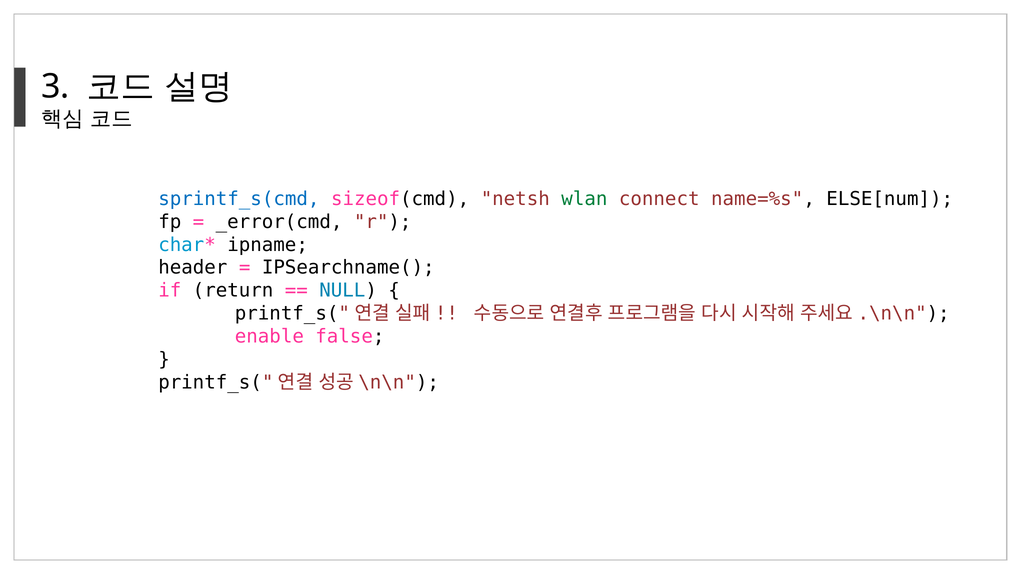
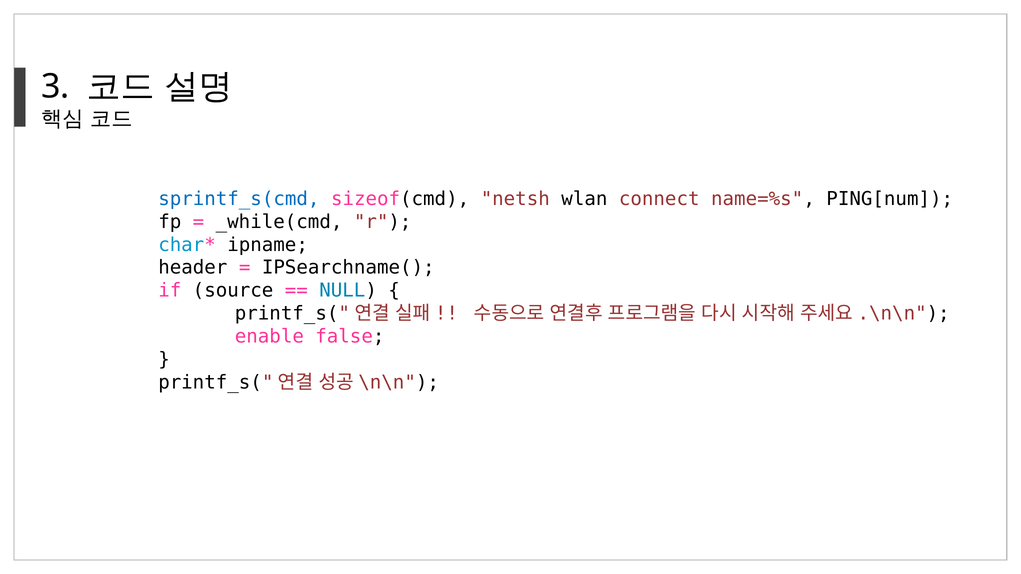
wlan colour: green -> black
ELSE[num: ELSE[num -> PING[num
_error(cmd: _error(cmd -> _while(cmd
return: return -> source
